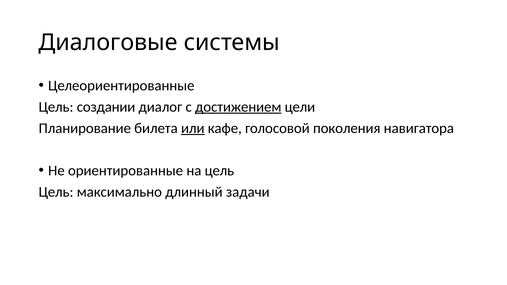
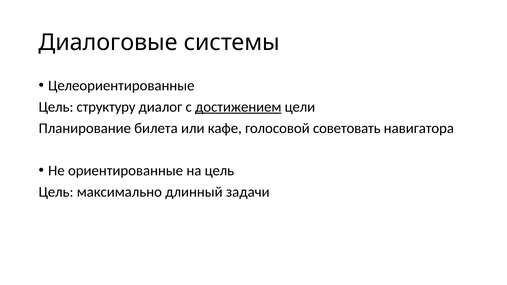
создании: создании -> структуру
или underline: present -> none
поколения: поколения -> советовать
